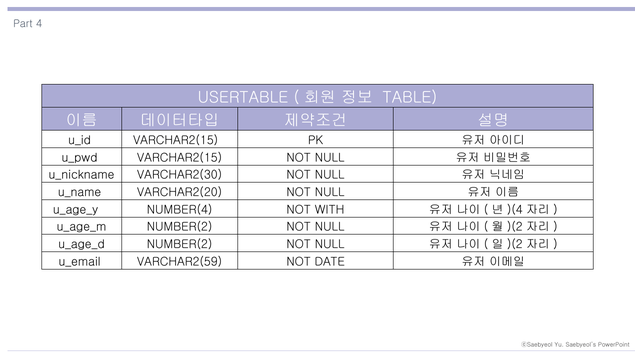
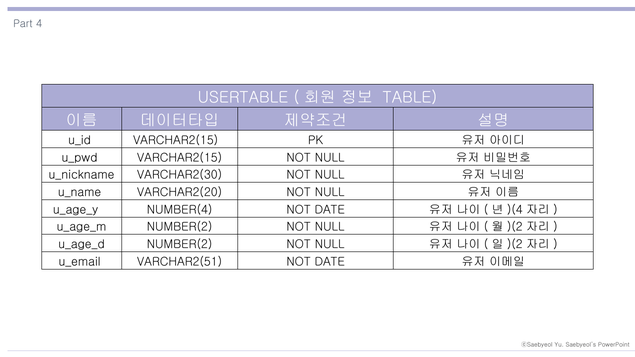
NUMBER(4 NOT WITH: WITH -> DATE
VARCHAR2(59: VARCHAR2(59 -> VARCHAR2(51
